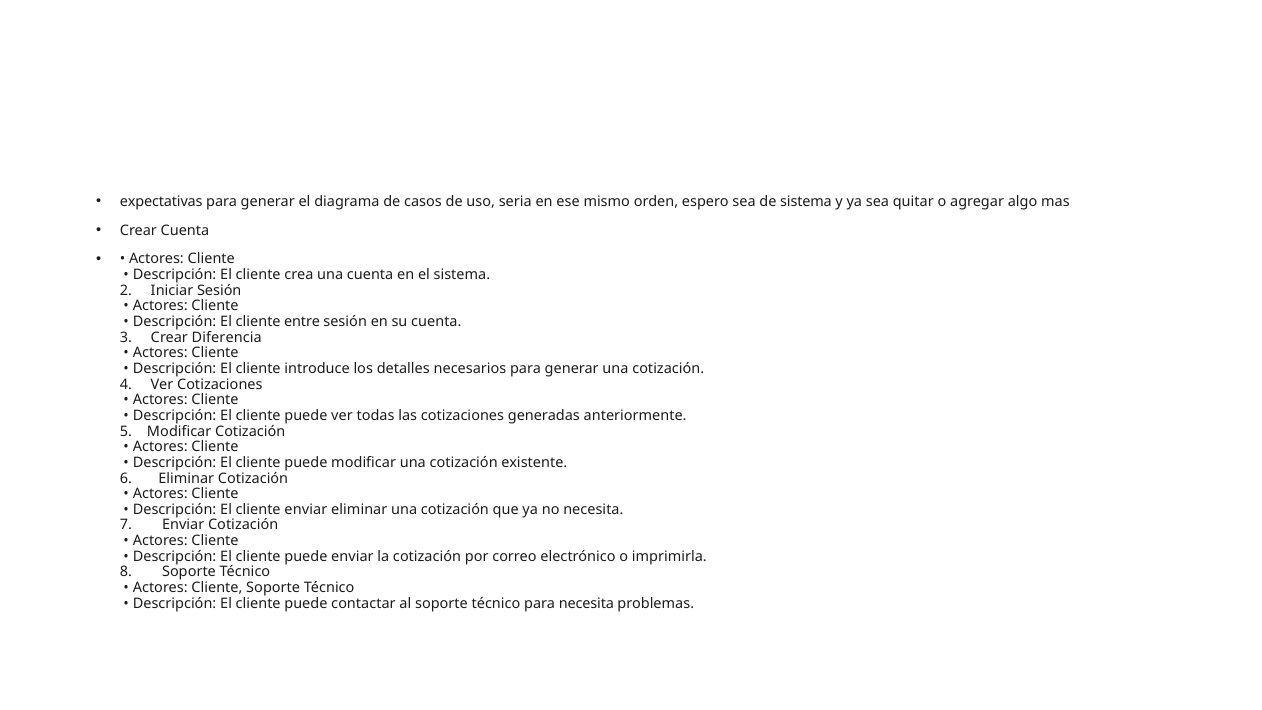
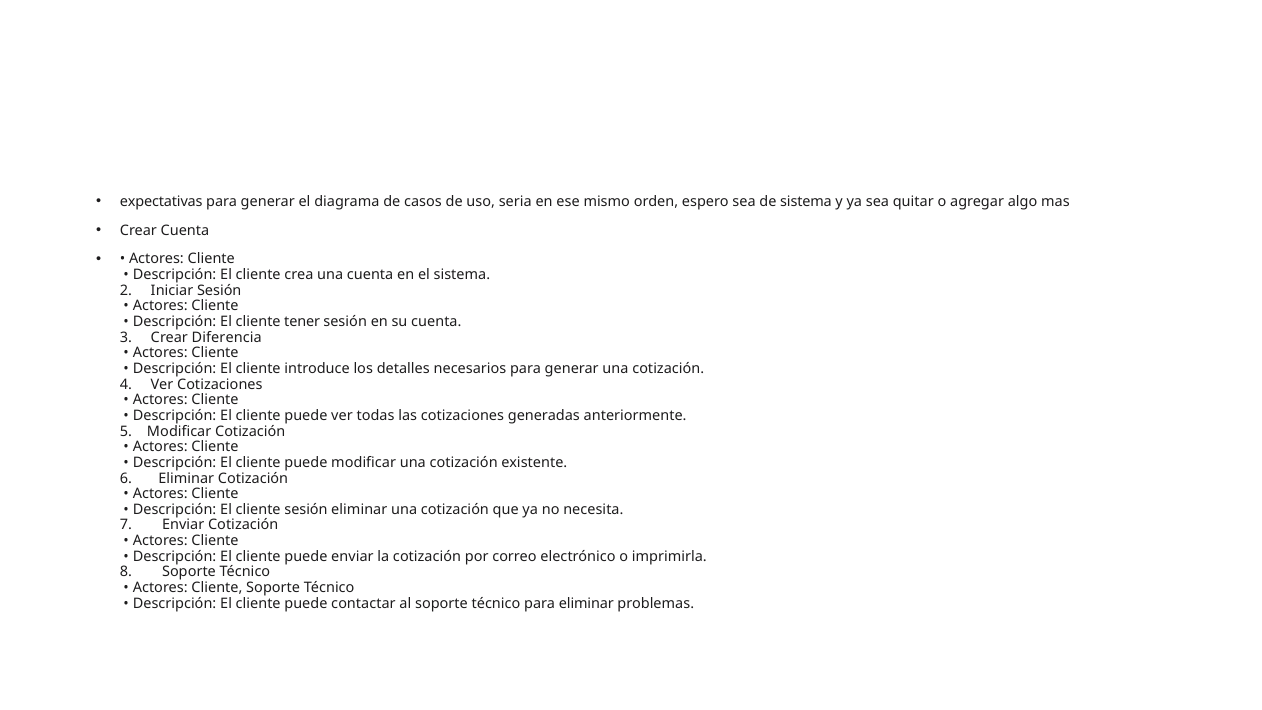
entre: entre -> tener
cliente enviar: enviar -> sesión
para necesita: necesita -> eliminar
